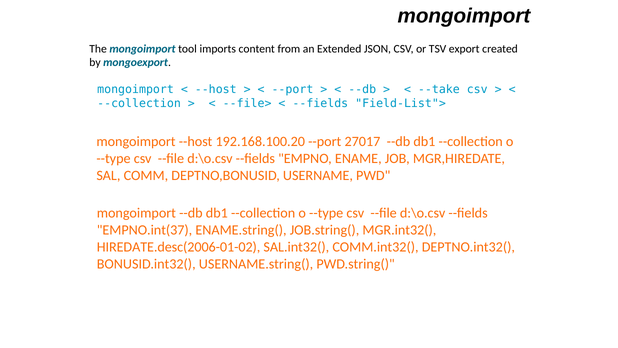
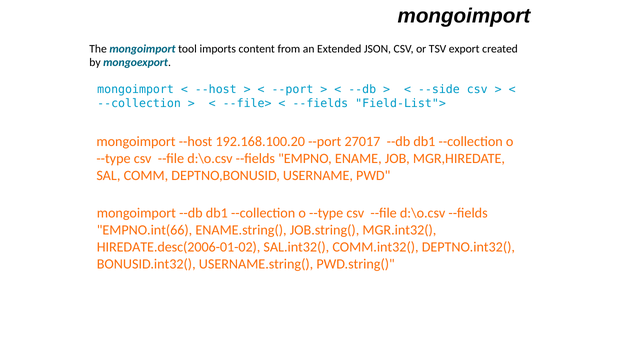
--take: --take -> --side
EMPNO.int(37: EMPNO.int(37 -> EMPNO.int(66
